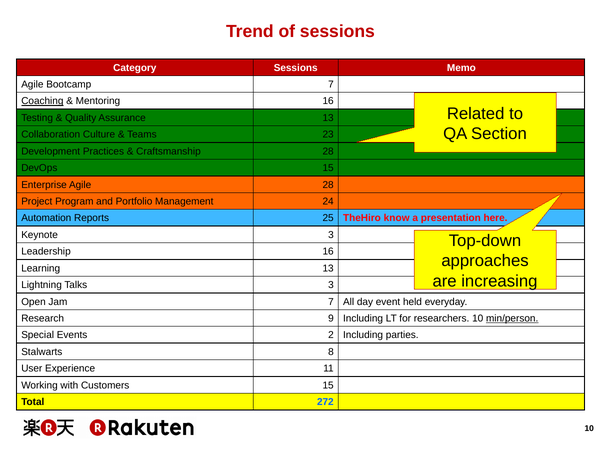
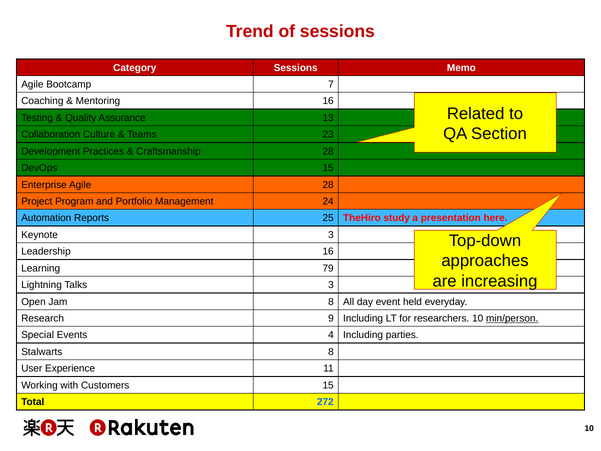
Coaching underline: present -> none
know: know -> study
Learning 13: 13 -> 79
Jam 7: 7 -> 8
2: 2 -> 4
